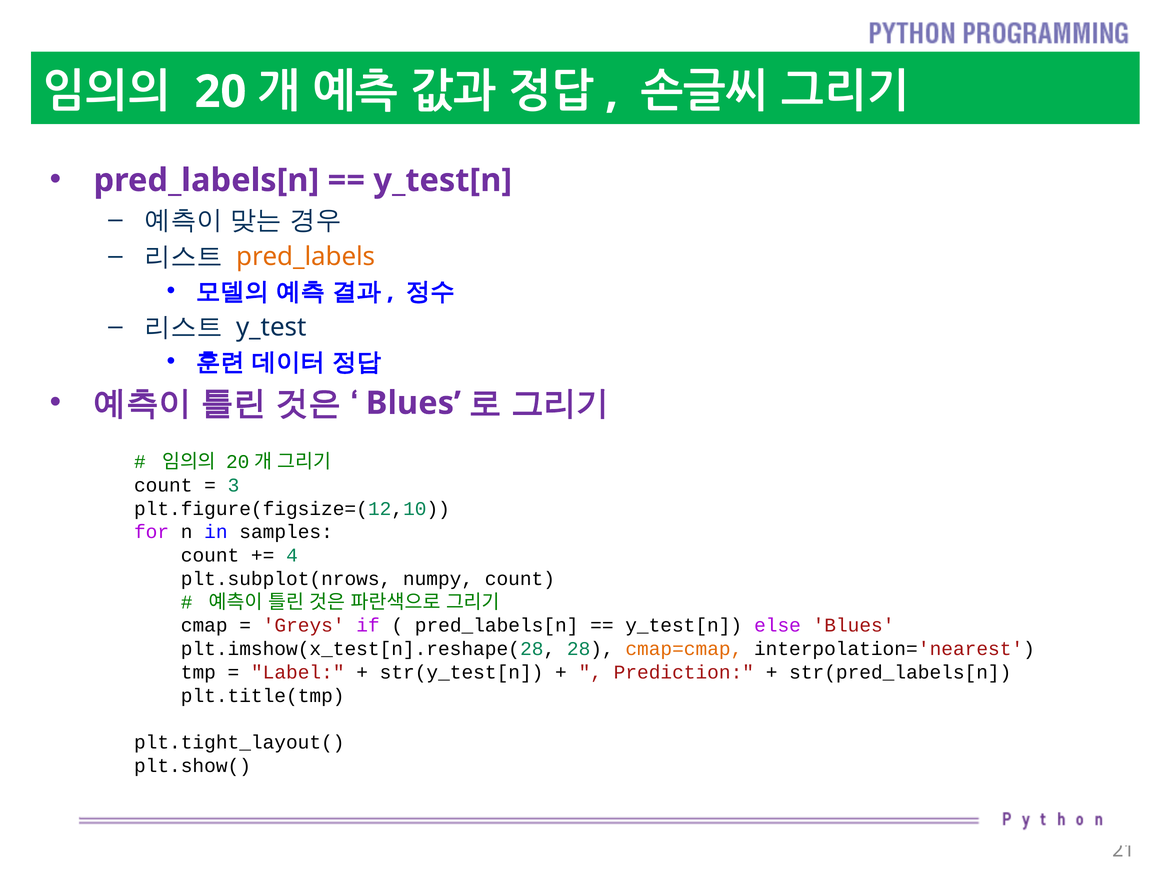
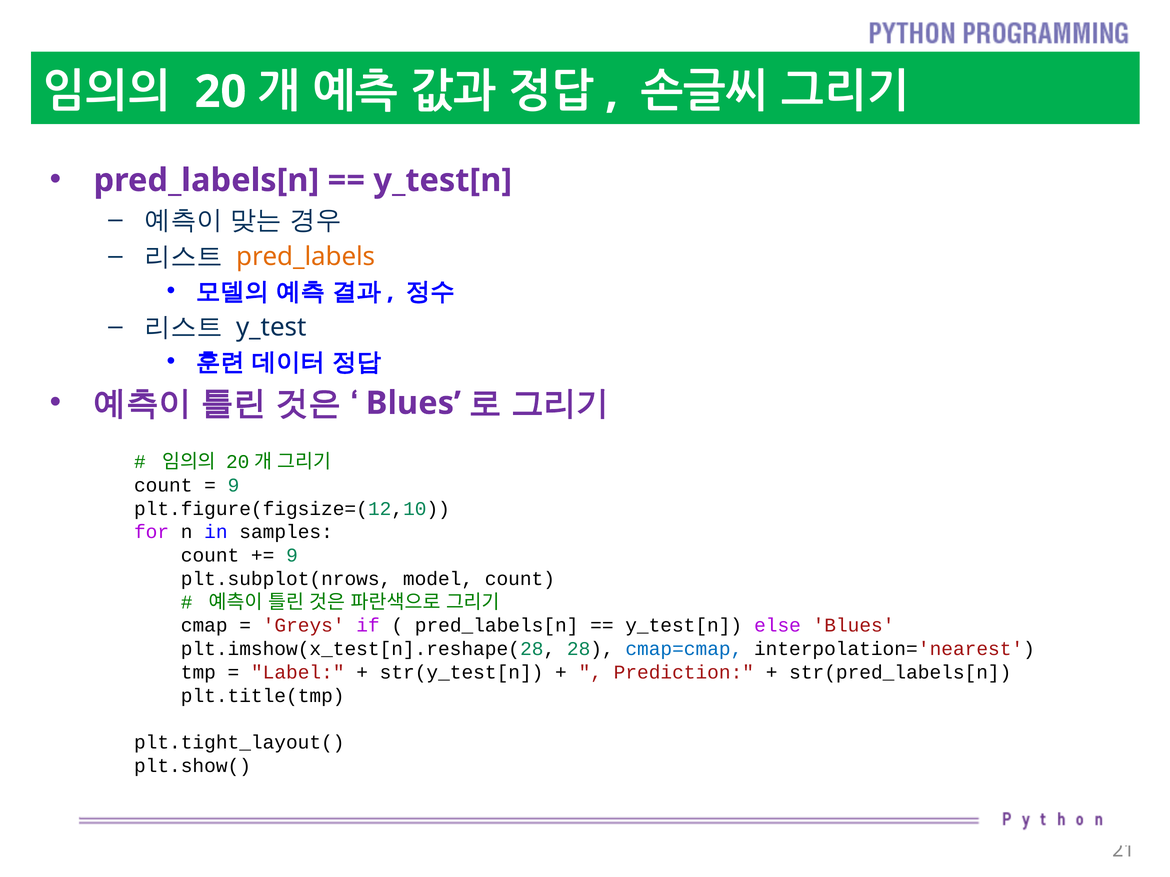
3 at (233, 485): 3 -> 9
4 at (292, 556): 4 -> 9
numpy: numpy -> model
cmap=cmap colour: orange -> blue
